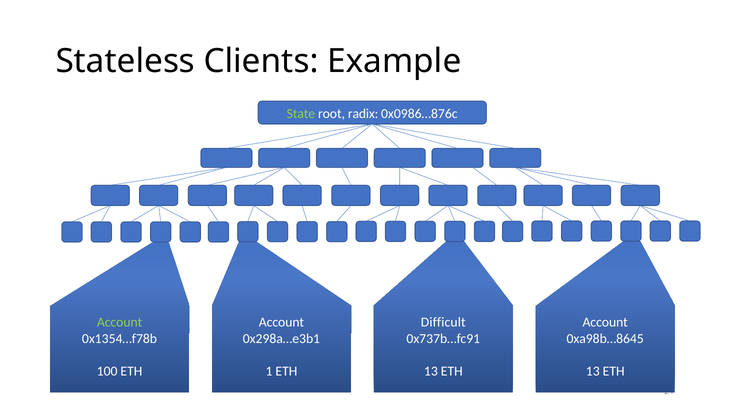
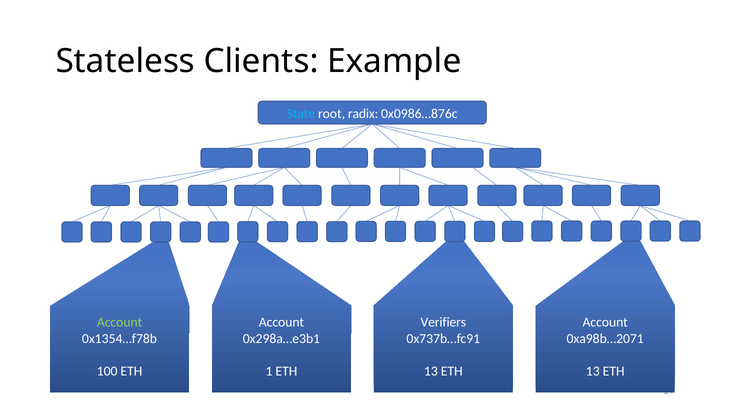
State colour: light green -> light blue
Difficult: Difficult -> Verifiers
0xa98b…8645: 0xa98b…8645 -> 0xa98b…2071
